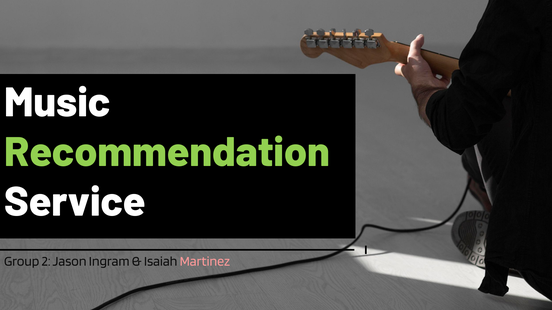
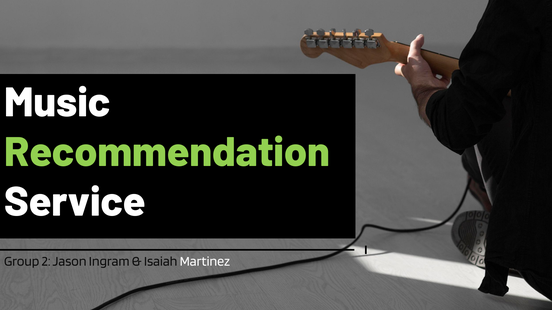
Martinez colour: pink -> white
